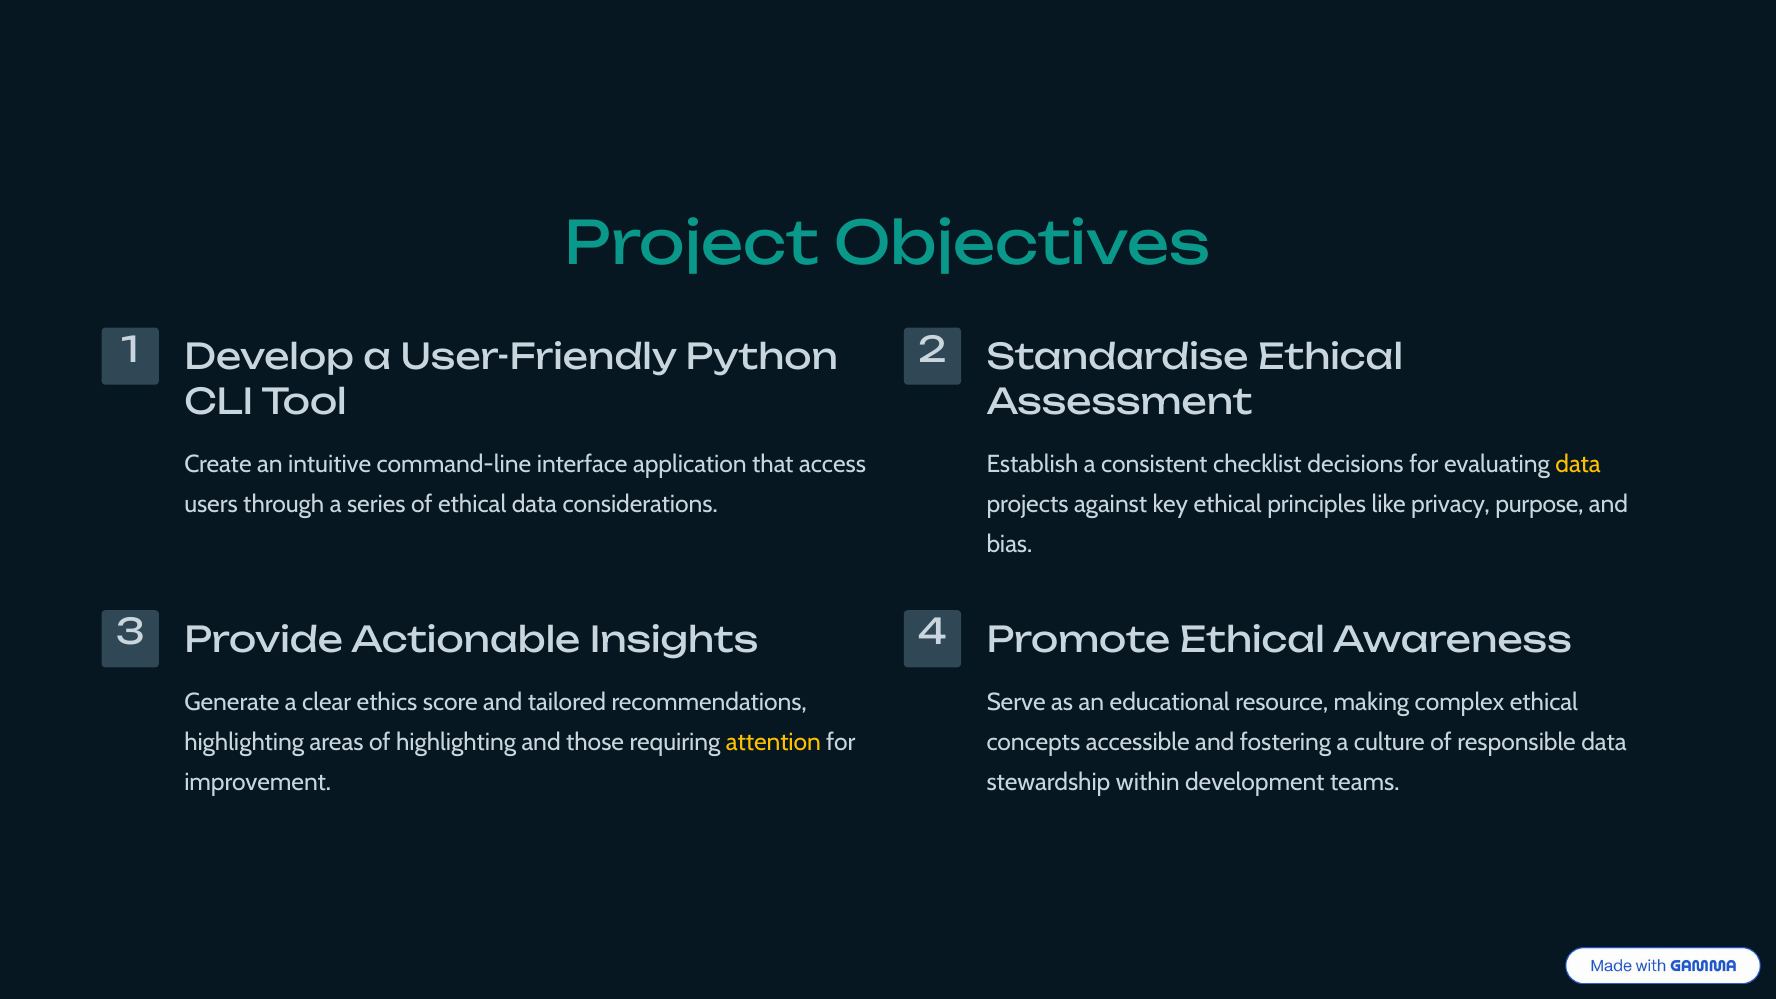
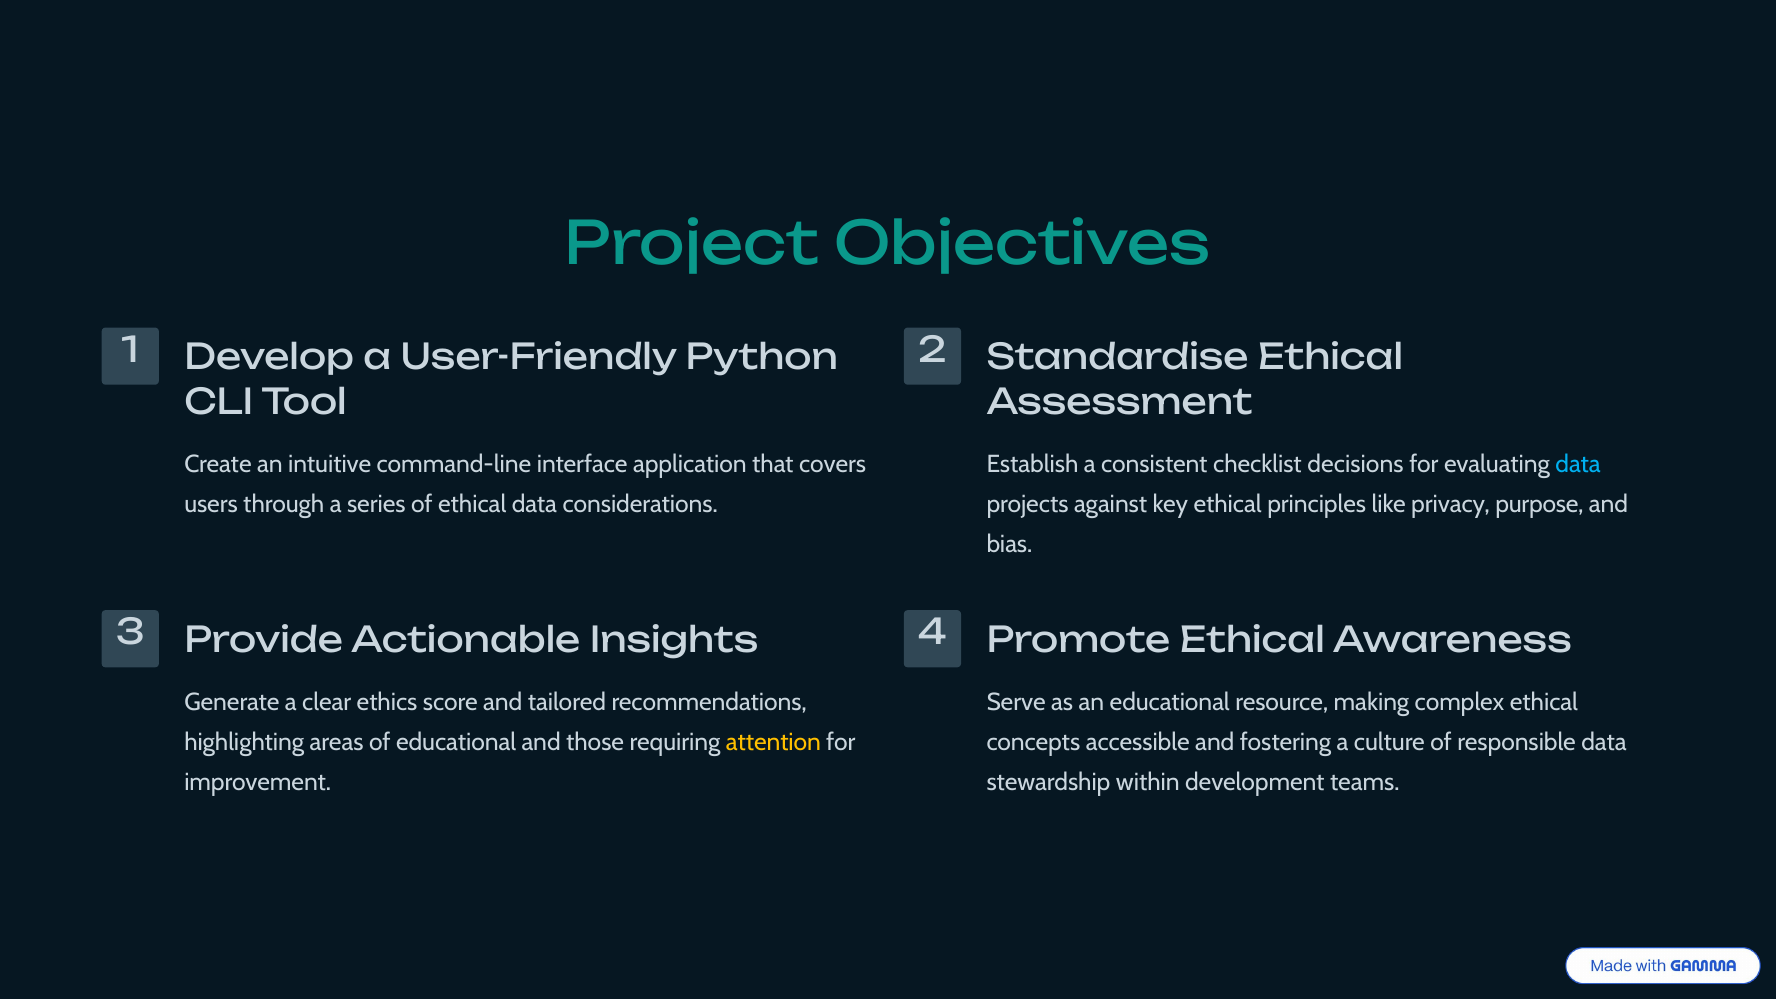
access: access -> covers
data at (1578, 464) colour: yellow -> light blue
of highlighting: highlighting -> educational
